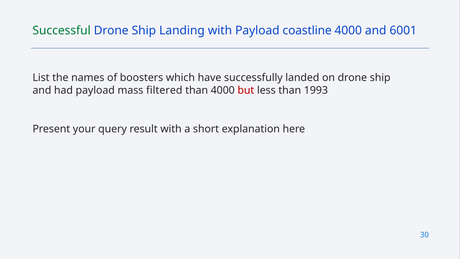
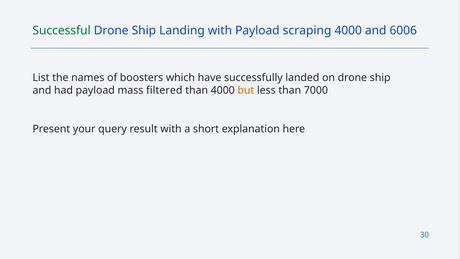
coastline: coastline -> scraping
6001: 6001 -> 6006
but colour: red -> orange
1993: 1993 -> 7000
